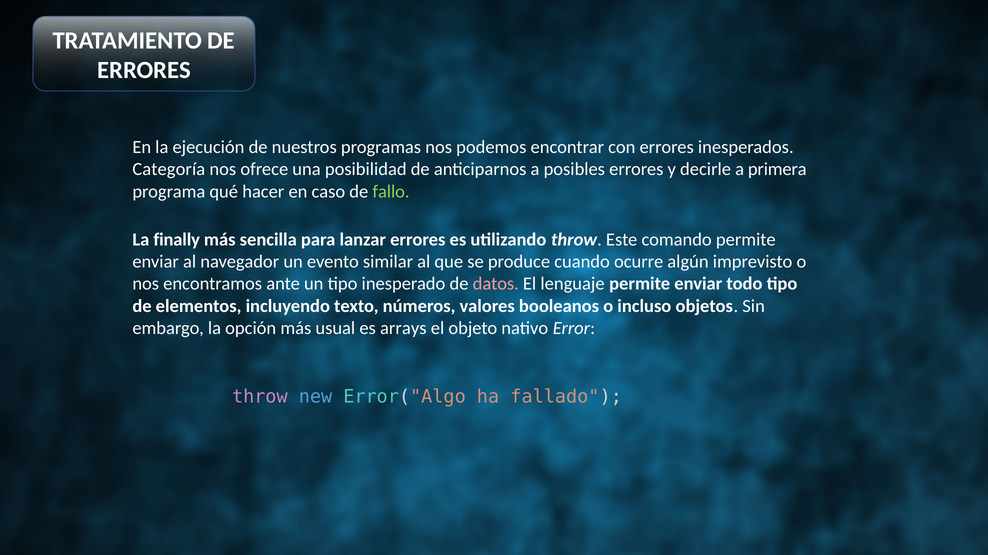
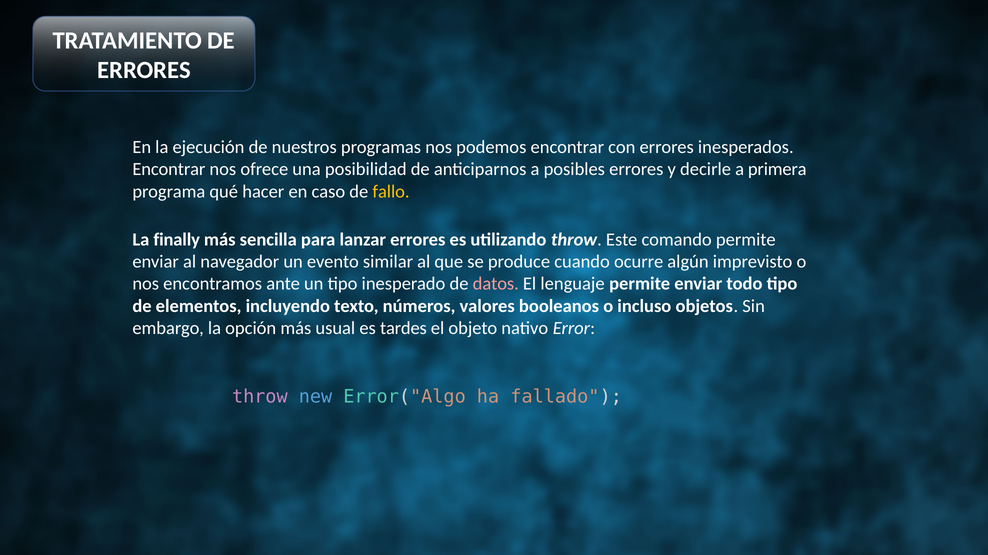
Categoría at (169, 170): Categoría -> Encontrar
fallo colour: light green -> yellow
arrays: arrays -> tardes
